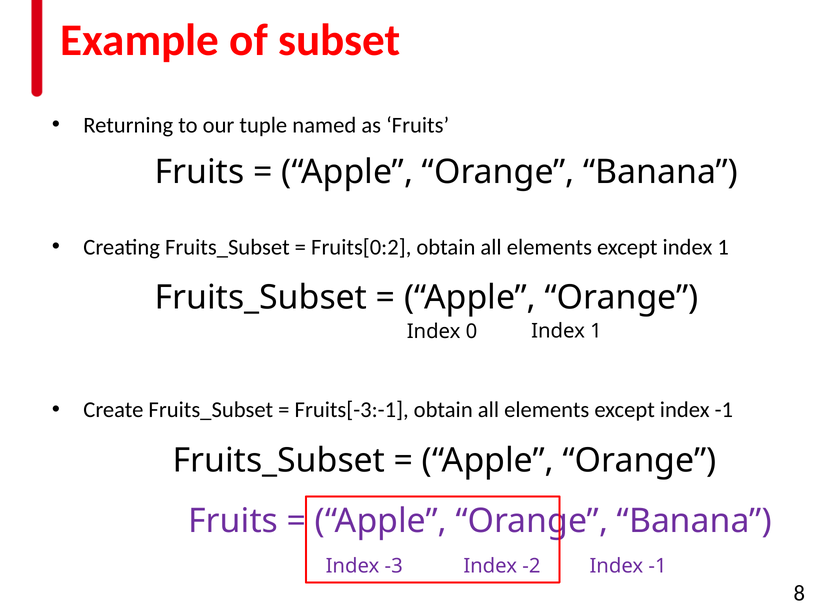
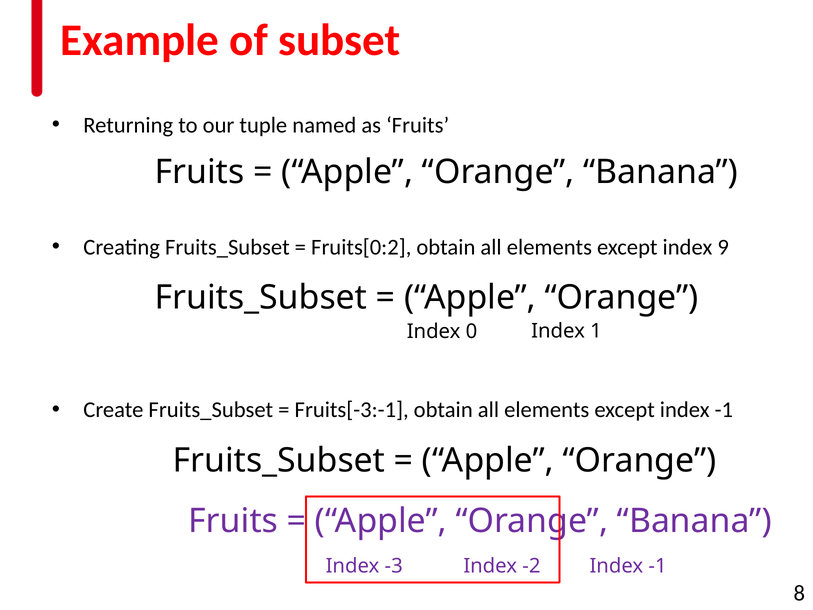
except index 1: 1 -> 9
